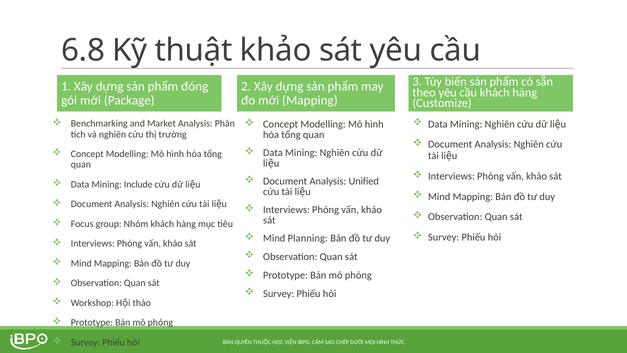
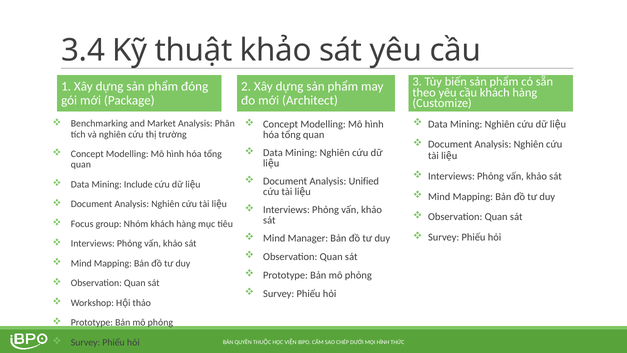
6.8: 6.8 -> 3.4
mới Mapping: Mapping -> Architect
Planning: Planning -> Manager
